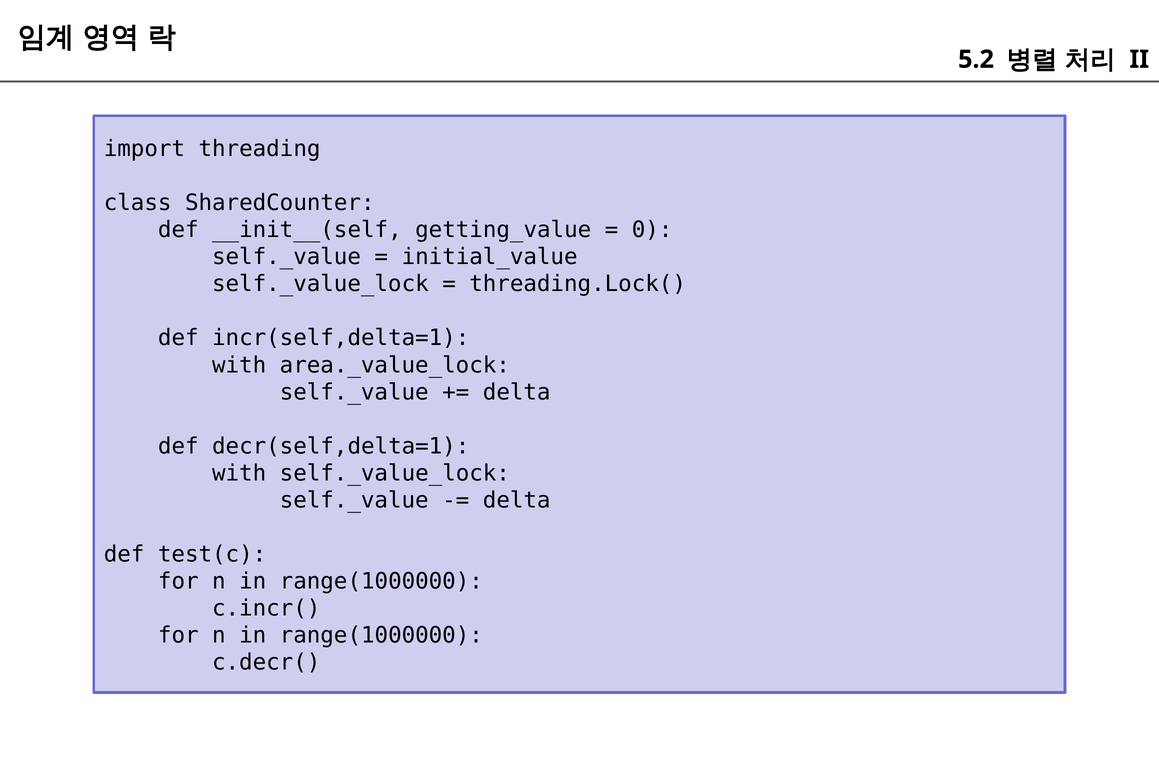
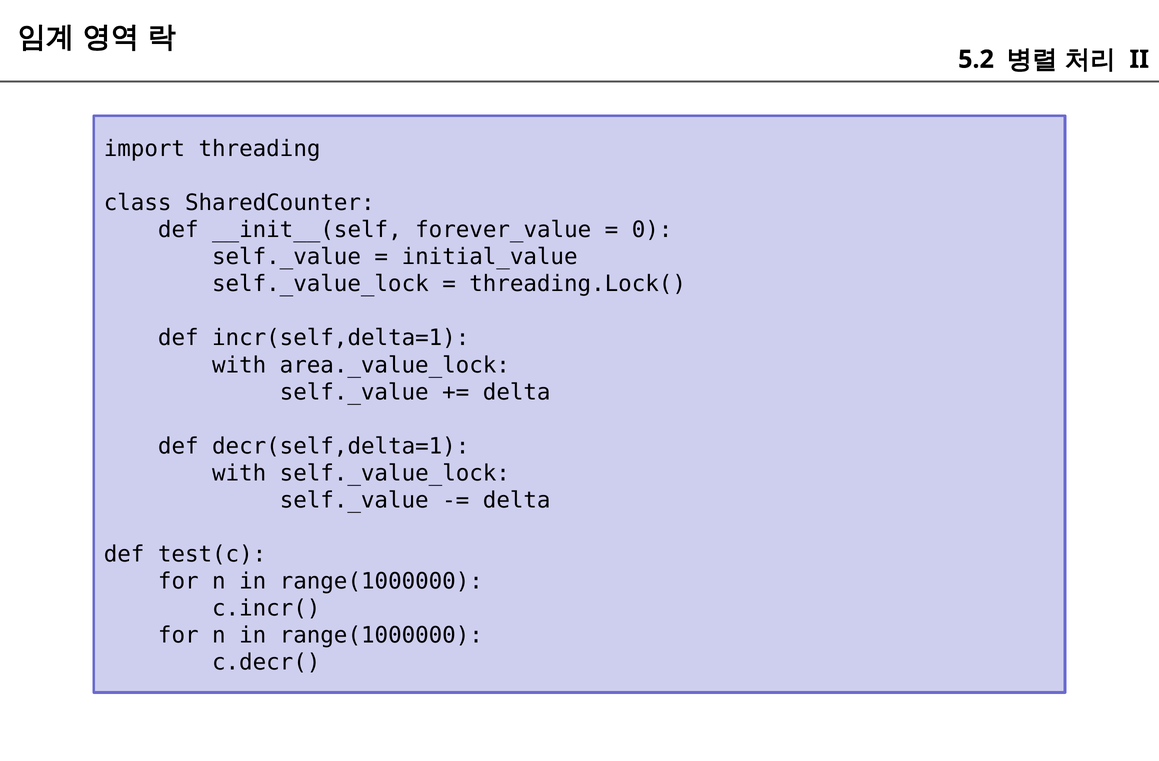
getting_value: getting_value -> forever_value
